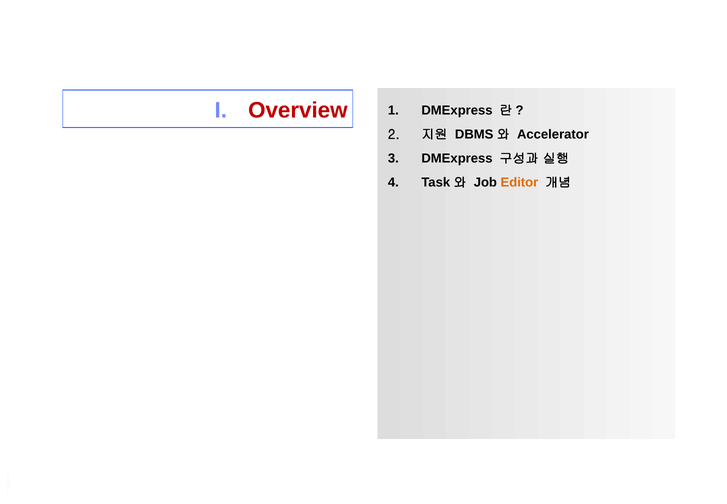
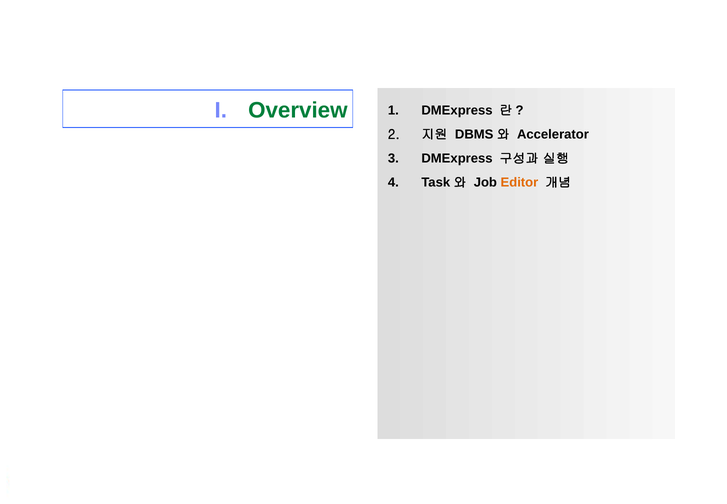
Overview colour: red -> green
